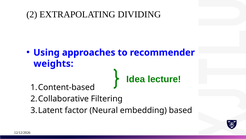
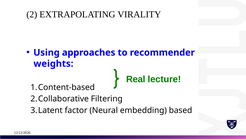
DIVIDING: DIVIDING -> VIRALITY
Idea: Idea -> Real
